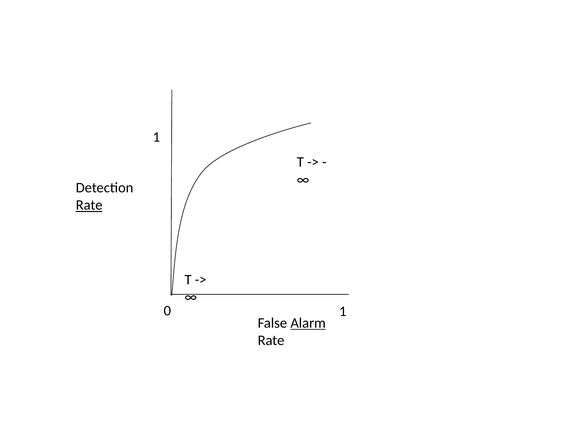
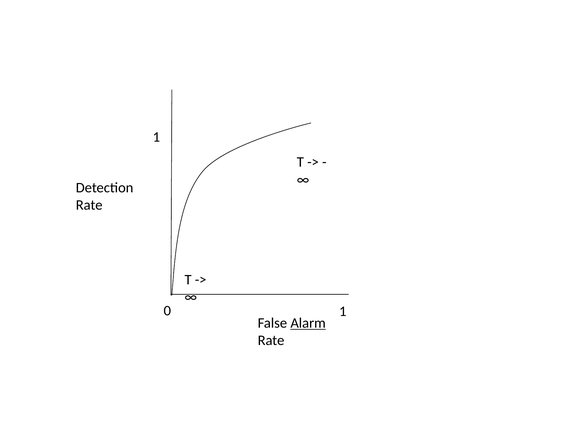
Rate at (89, 205) underline: present -> none
